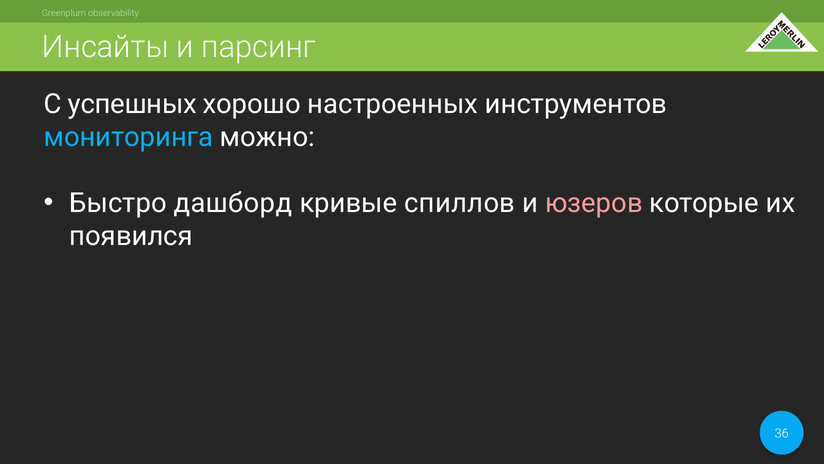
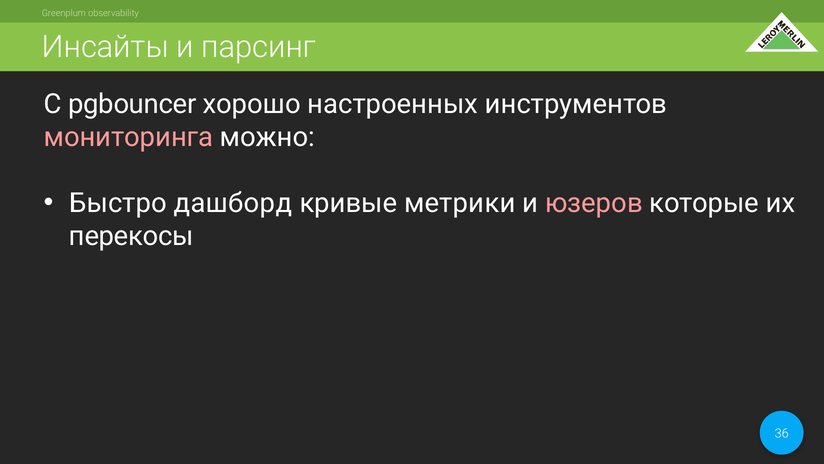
успешных: успешных -> pgbouncer
мониторинга colour: light blue -> pink
спиллов: спиллов -> метрики
появился: появился -> перекосы
